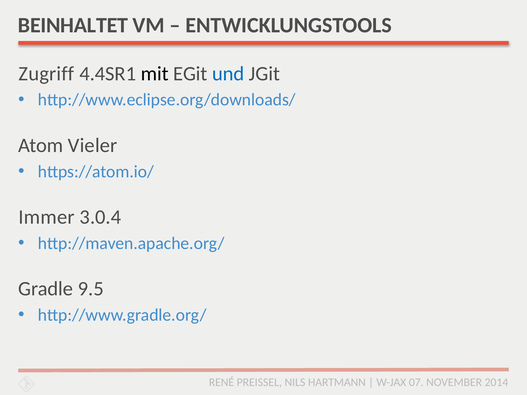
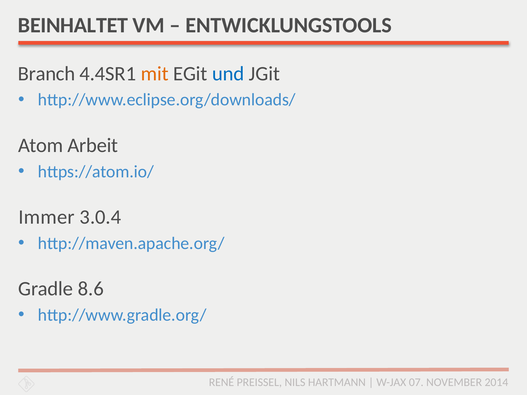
Zugriff: Zugriff -> Branch
mit colour: black -> orange
Vieler: Vieler -> Arbeit
9.5: 9.5 -> 8.6
